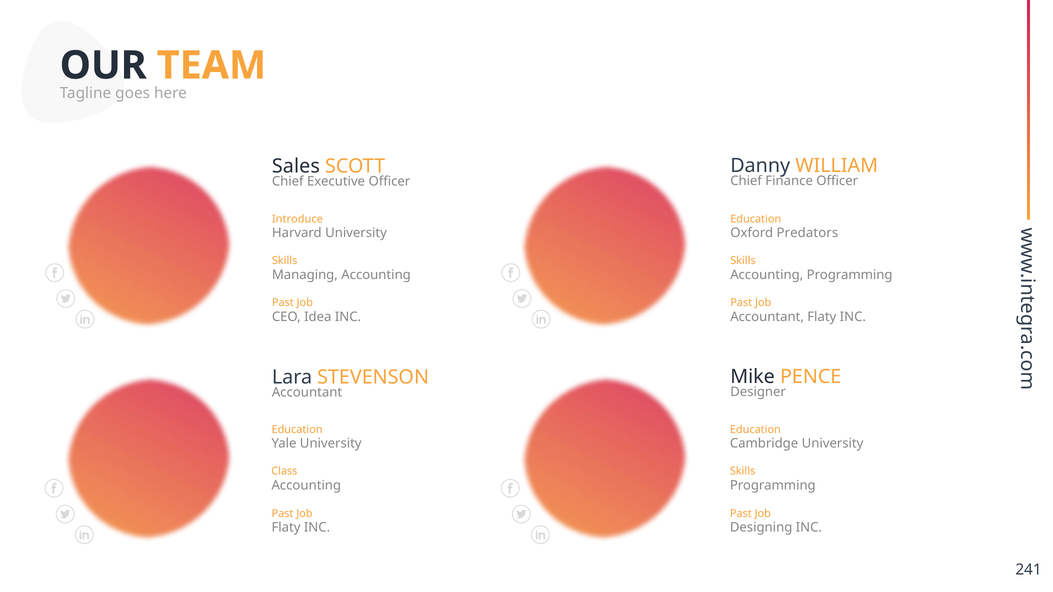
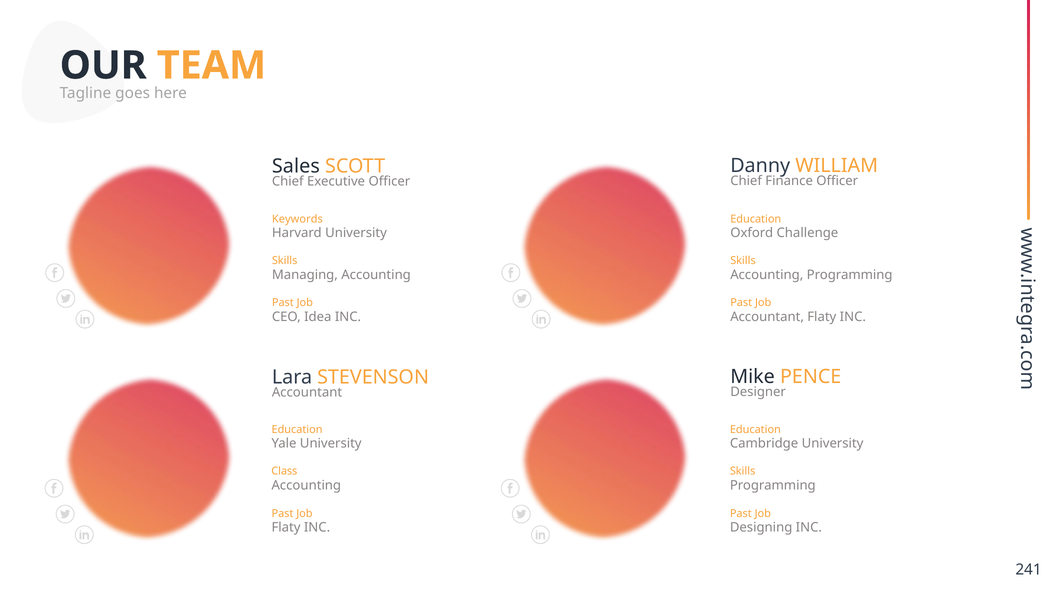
Introduce: Introduce -> Keywords
Predators: Predators -> Challenge
